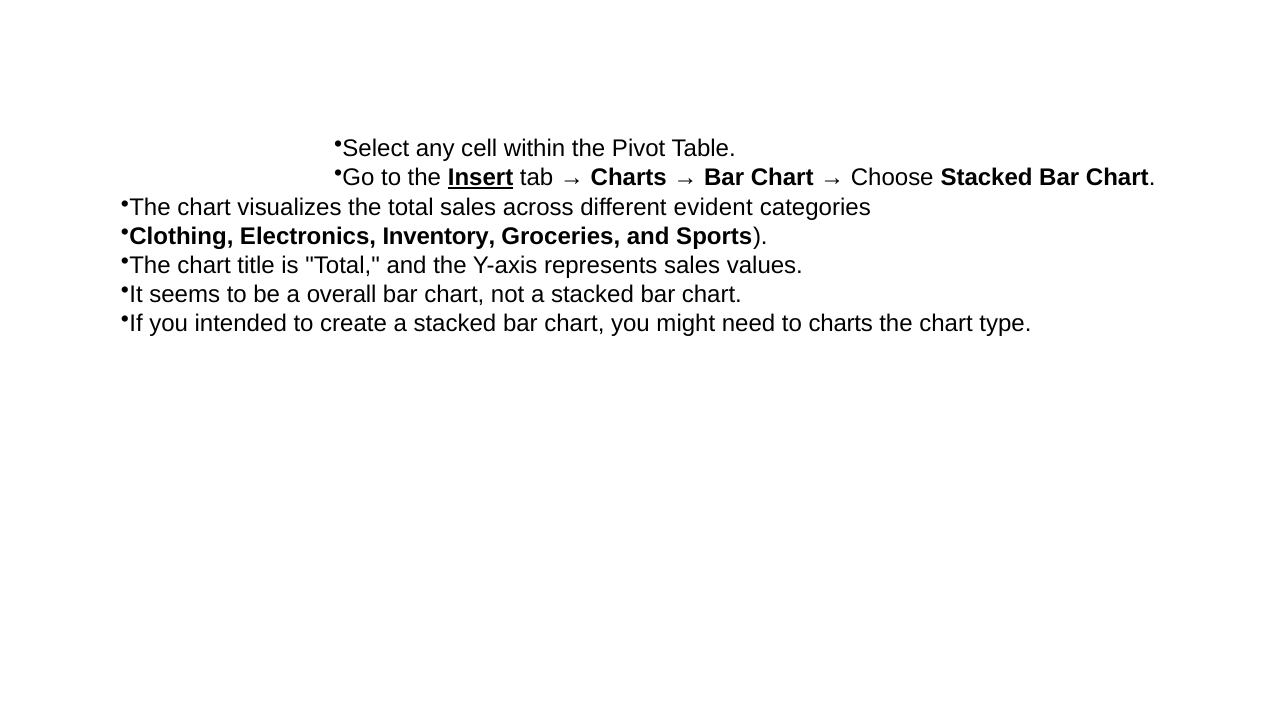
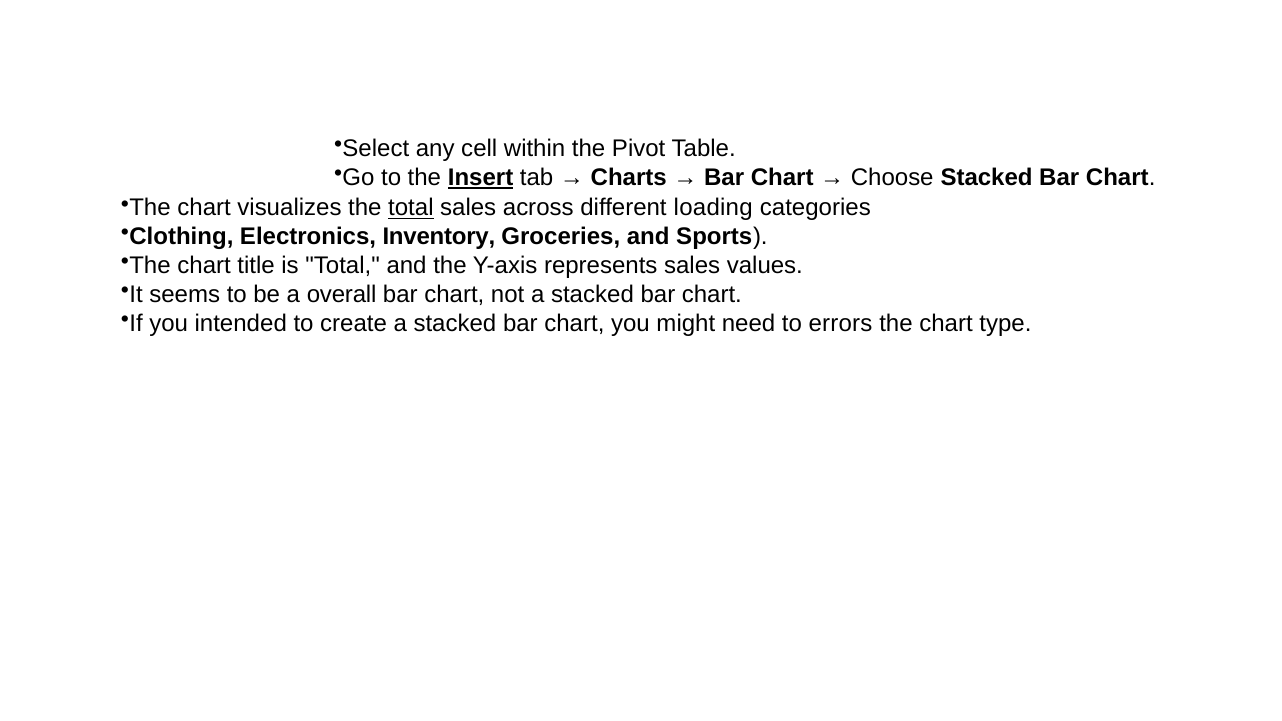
total at (411, 208) underline: none -> present
evident: evident -> loading
to charts: charts -> errors
